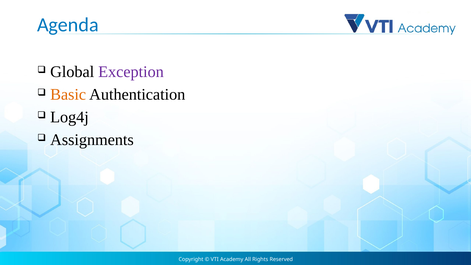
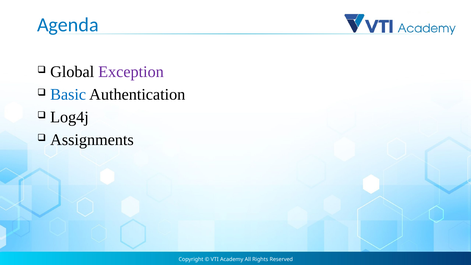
Basic colour: orange -> blue
